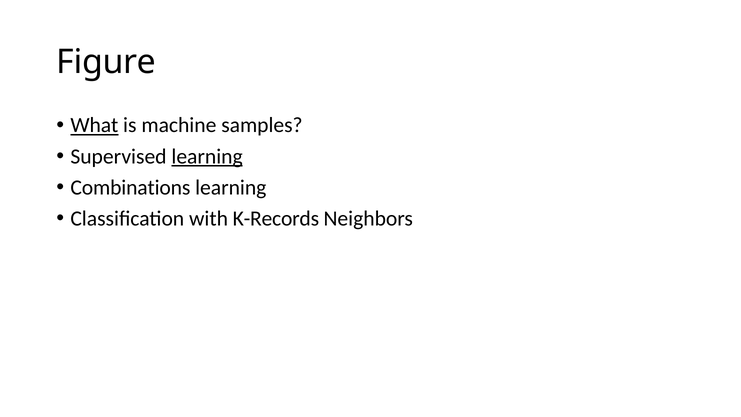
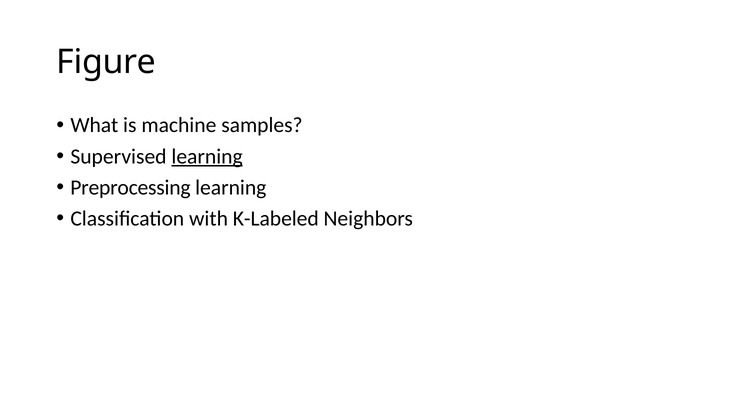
What underline: present -> none
Combinations: Combinations -> Preprocessing
K-Records: K-Records -> K-Labeled
